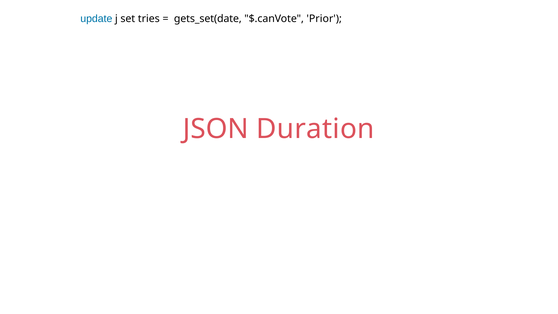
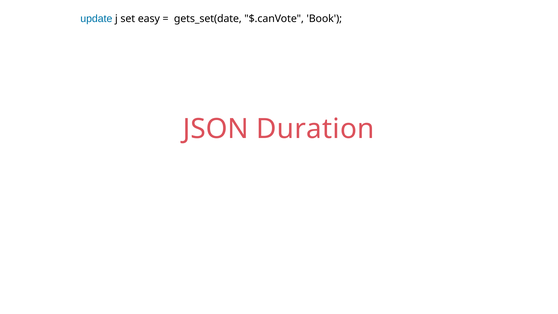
tries: tries -> easy
Prior: Prior -> Book
